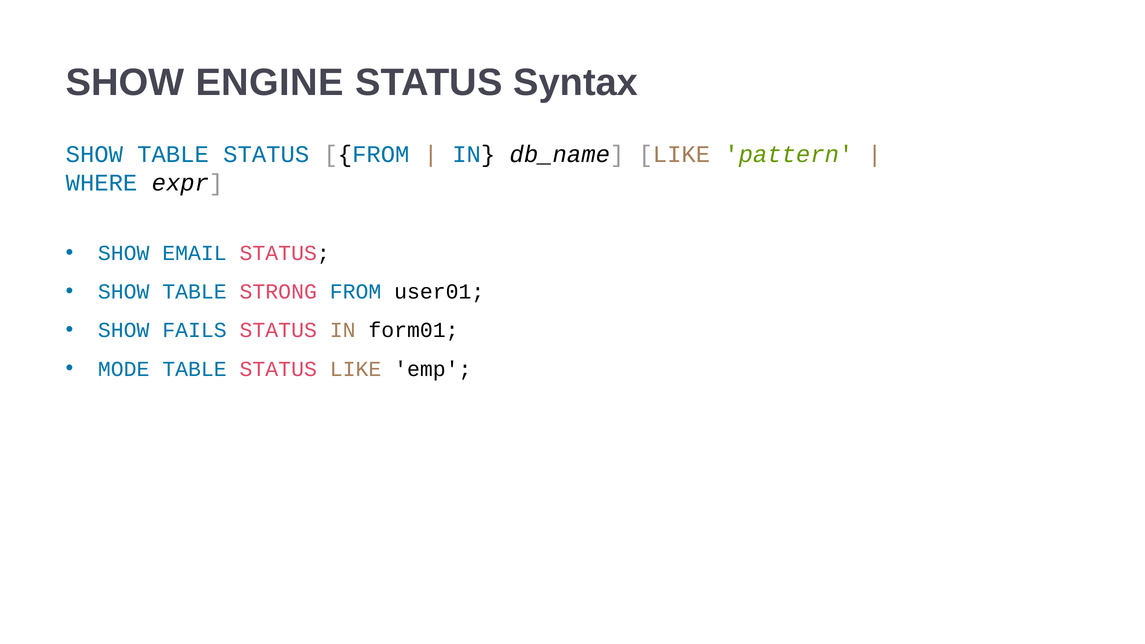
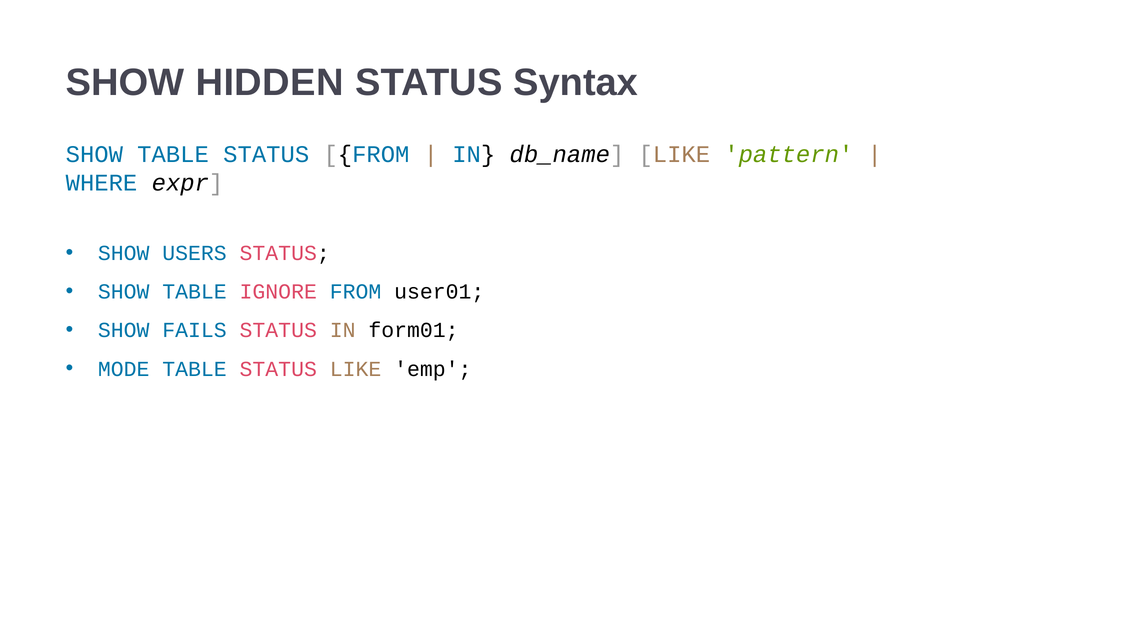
ENGINE: ENGINE -> HIDDEN
EMAIL: EMAIL -> USERS
STRONG: STRONG -> IGNORE
